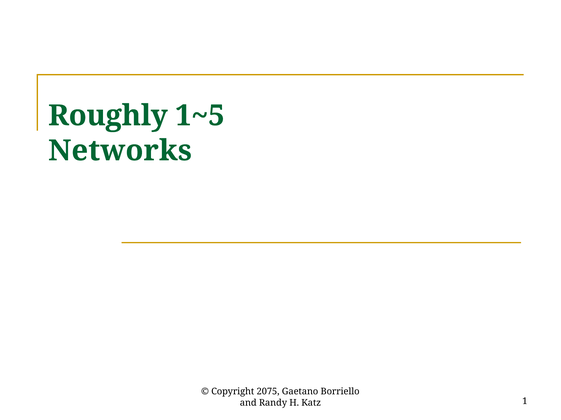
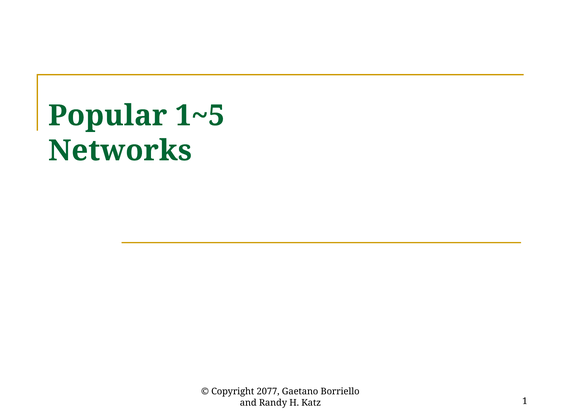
Roughly: Roughly -> Popular
2075: 2075 -> 2077
